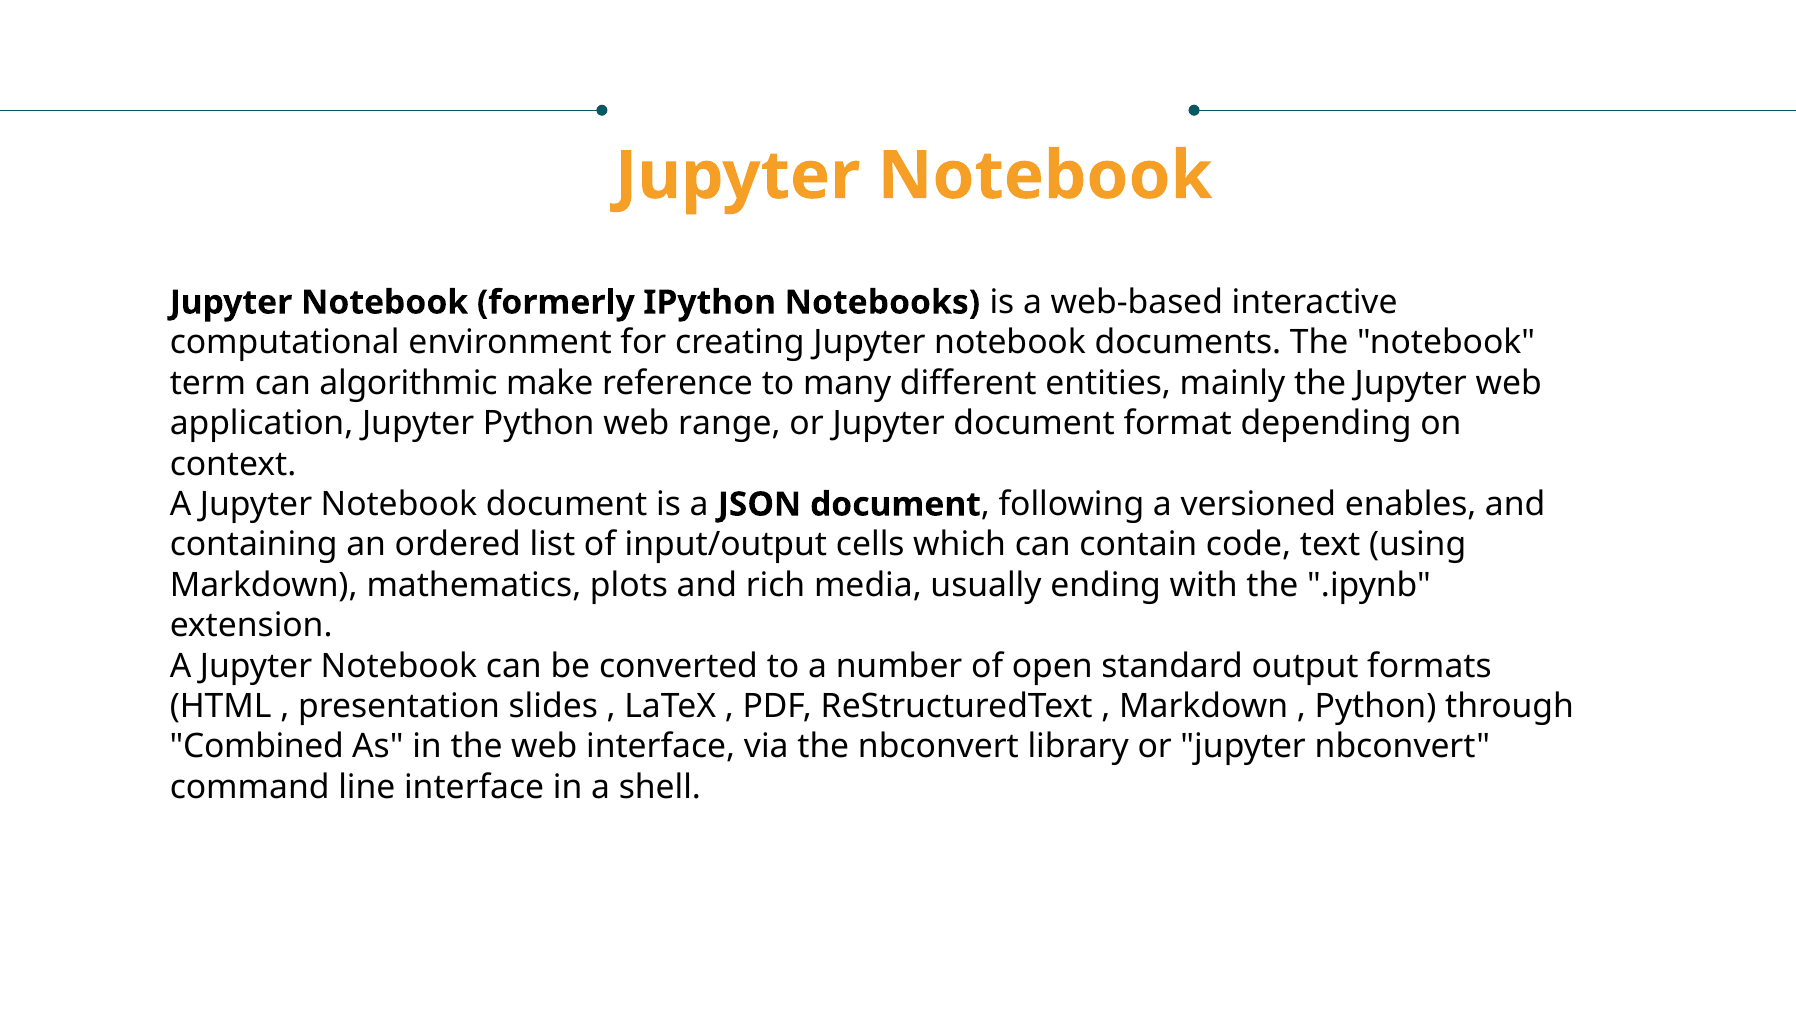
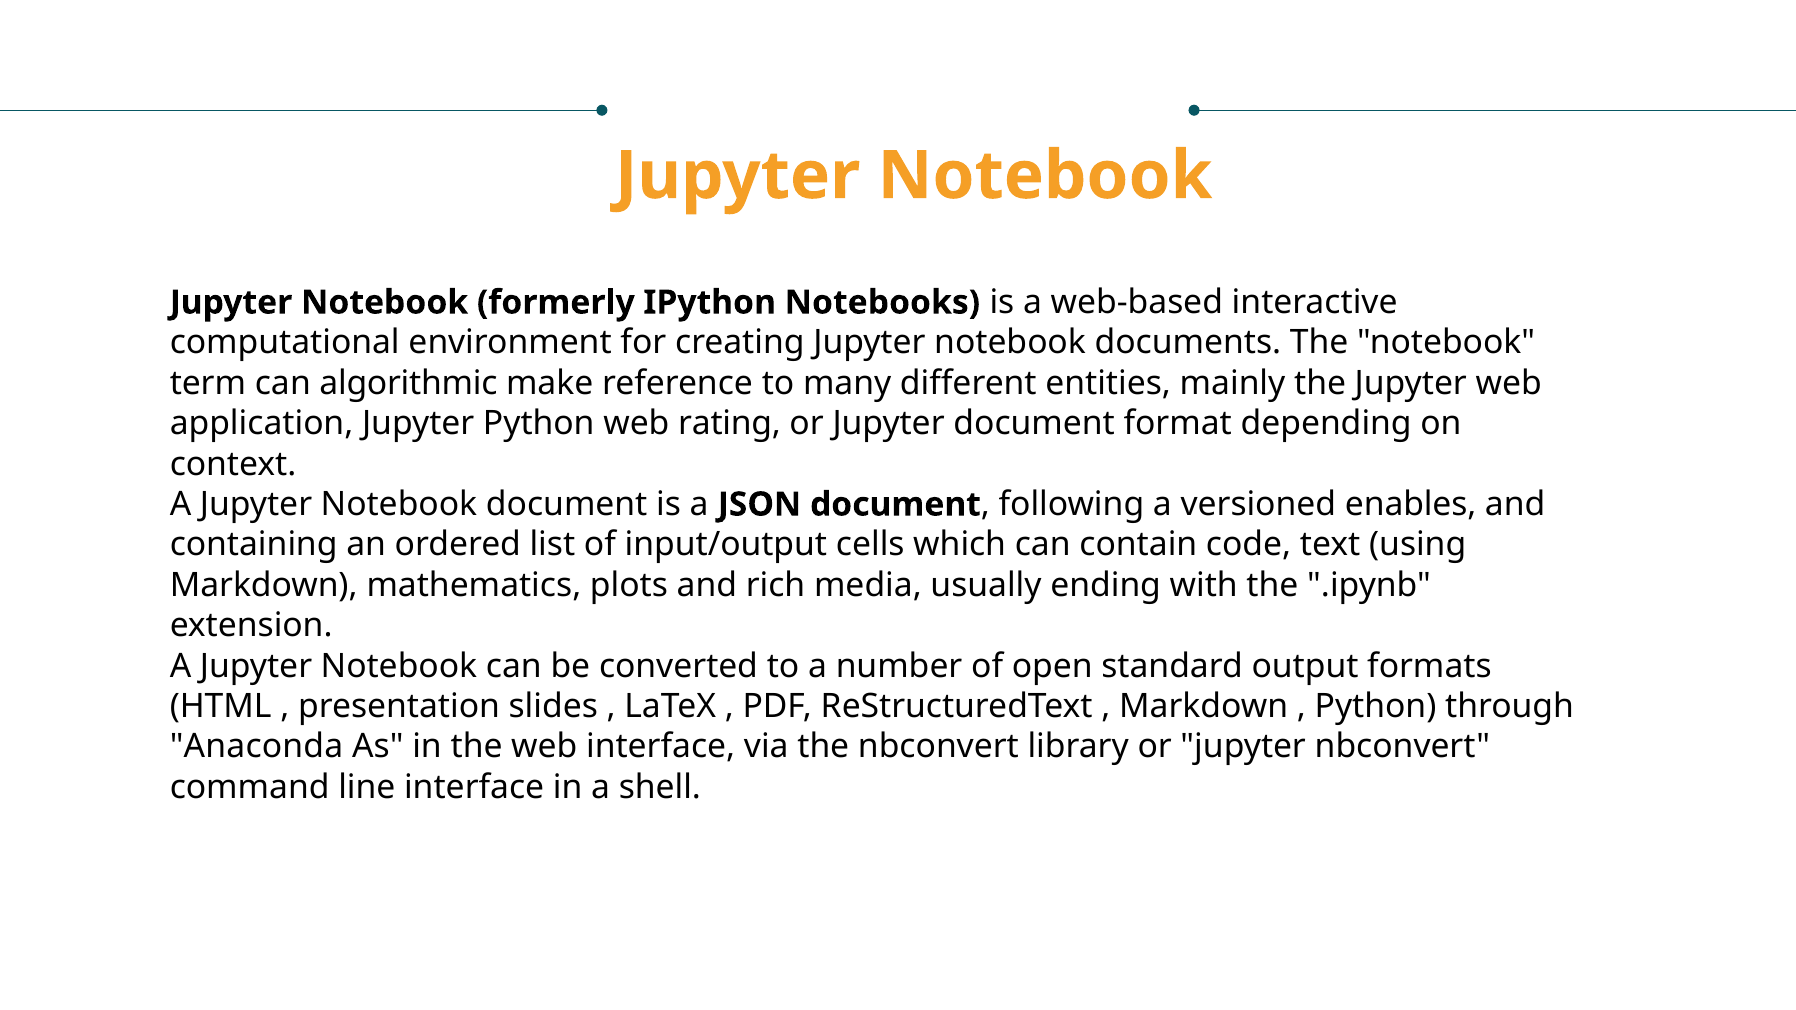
range: range -> rating
Combined: Combined -> Anaconda
